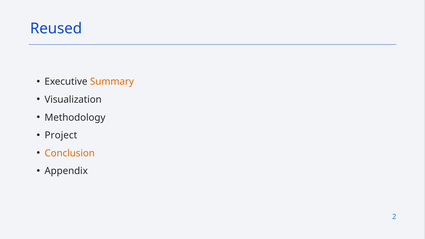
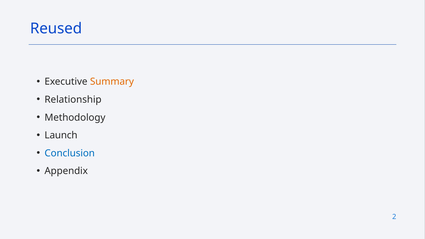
Visualization: Visualization -> Relationship
Project: Project -> Launch
Conclusion colour: orange -> blue
